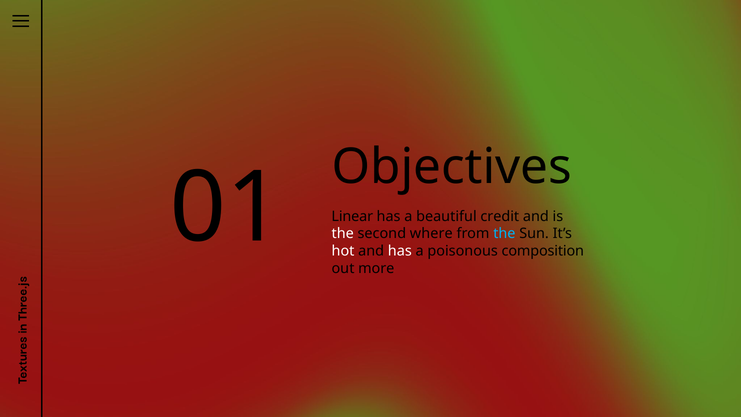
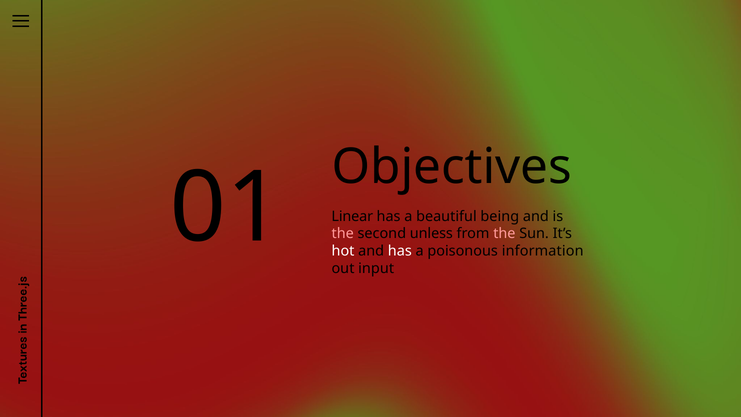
credit: credit -> being
the at (343, 234) colour: white -> pink
where: where -> unless
the at (504, 234) colour: light blue -> pink
composition: composition -> information
more: more -> input
